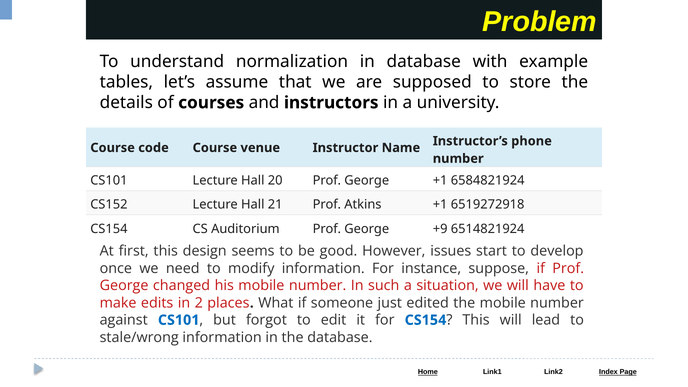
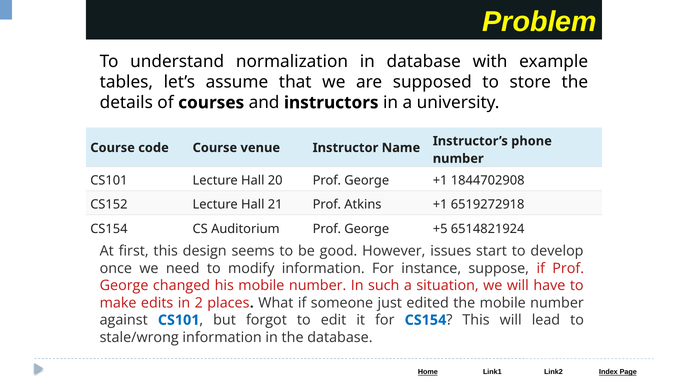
6584821924: 6584821924 -> 1844702908
+9: +9 -> +5
